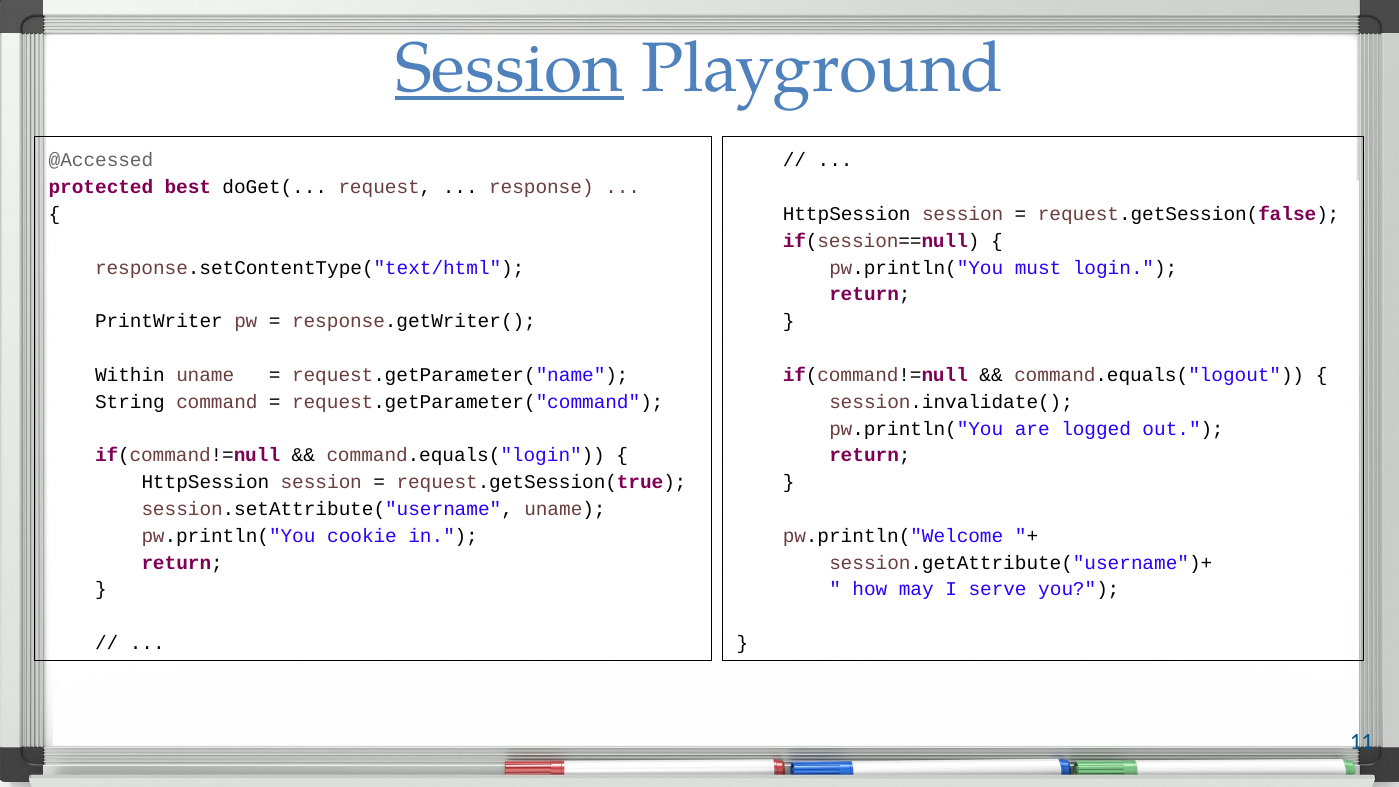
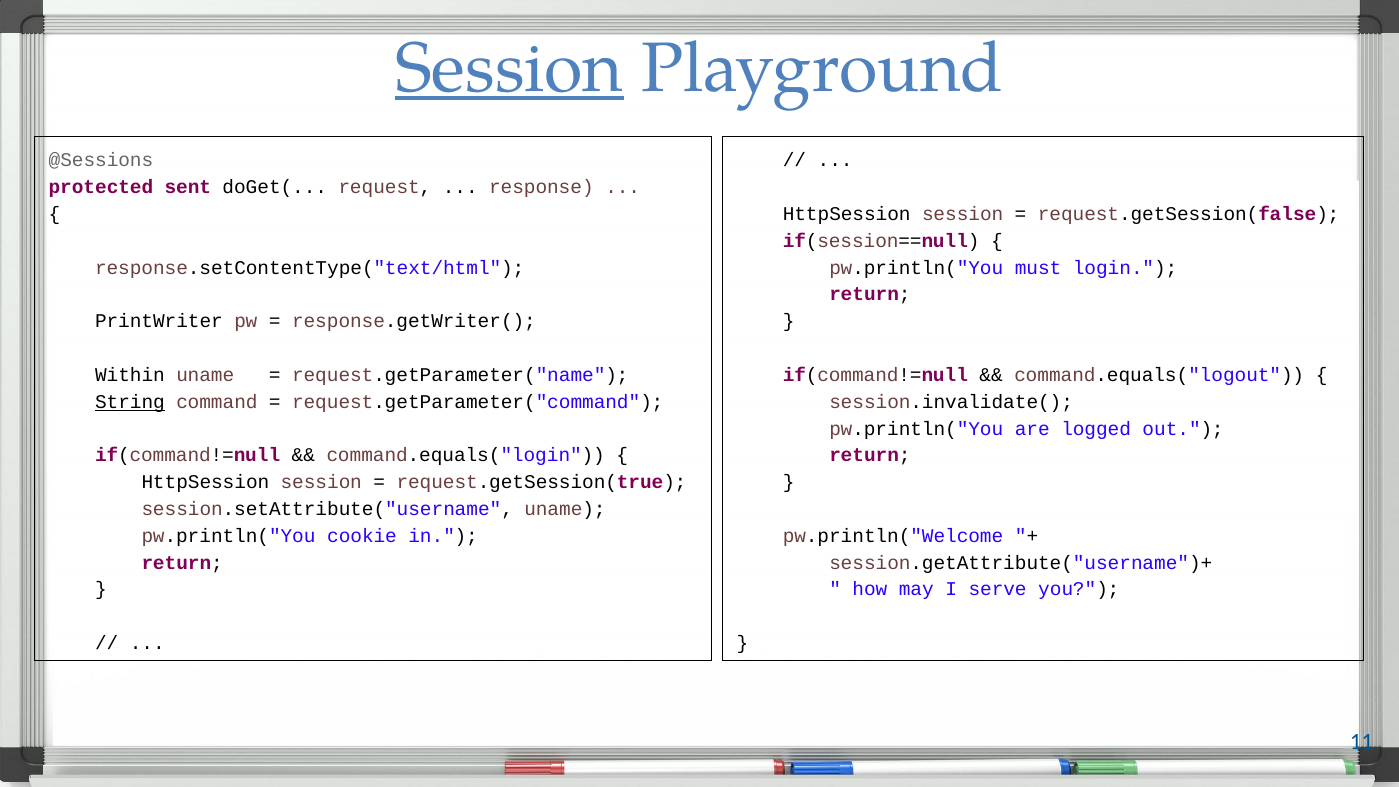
@Accessed: @Accessed -> @Sessions
best: best -> sent
String underline: none -> present
